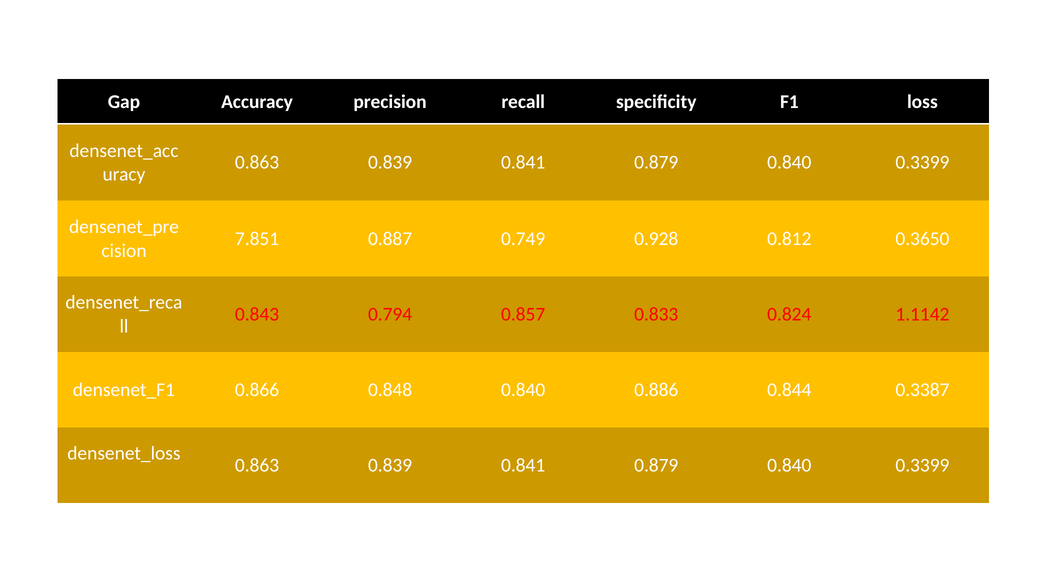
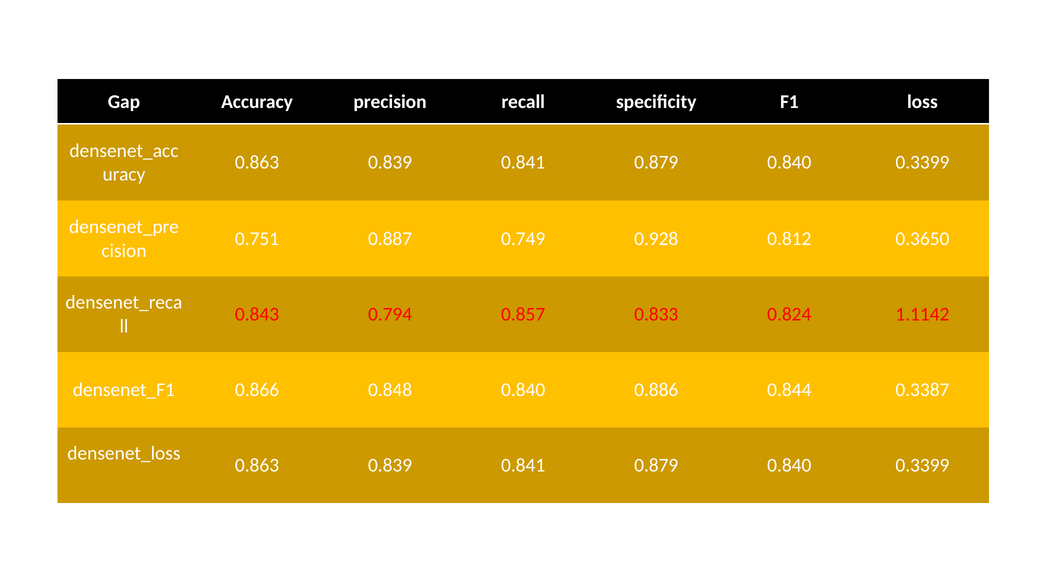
7.851: 7.851 -> 0.751
